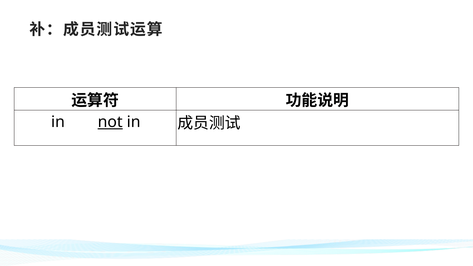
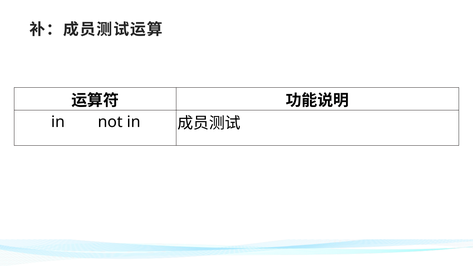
not underline: present -> none
